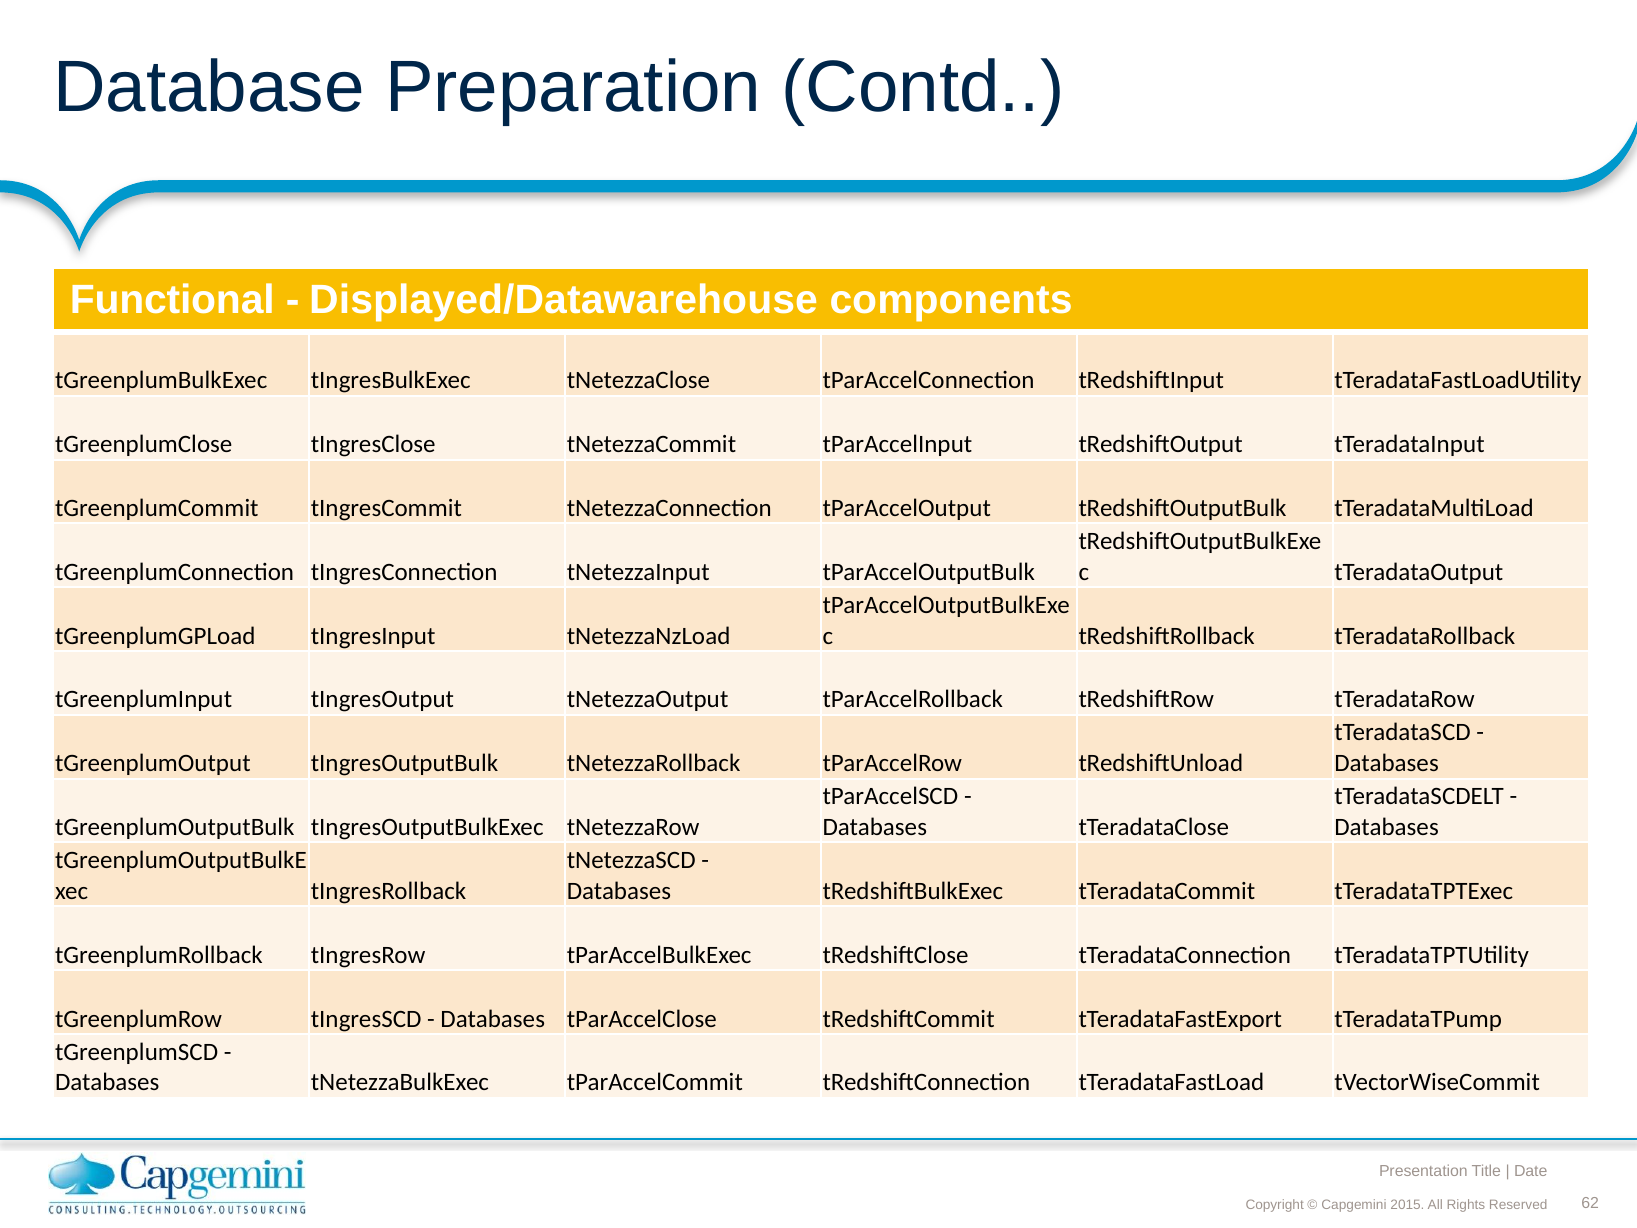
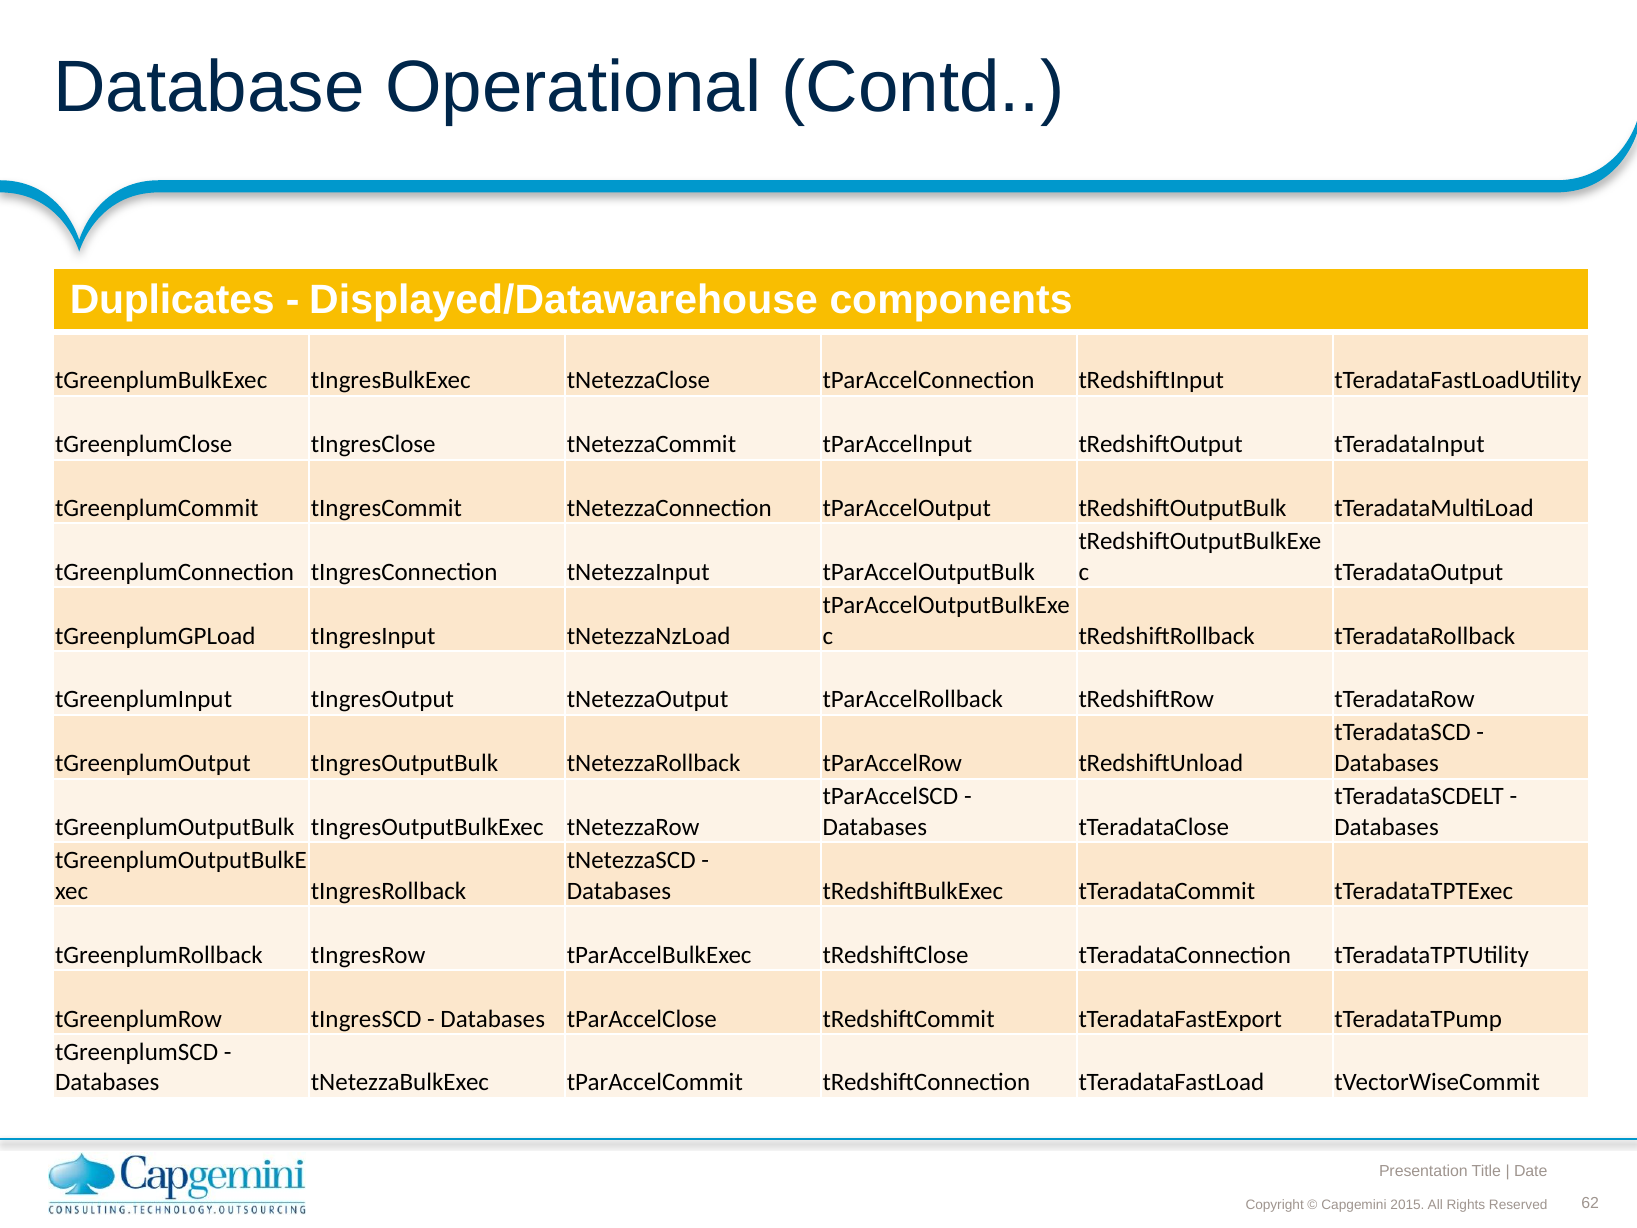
Preparation: Preparation -> Operational
Functional: Functional -> Duplicates
